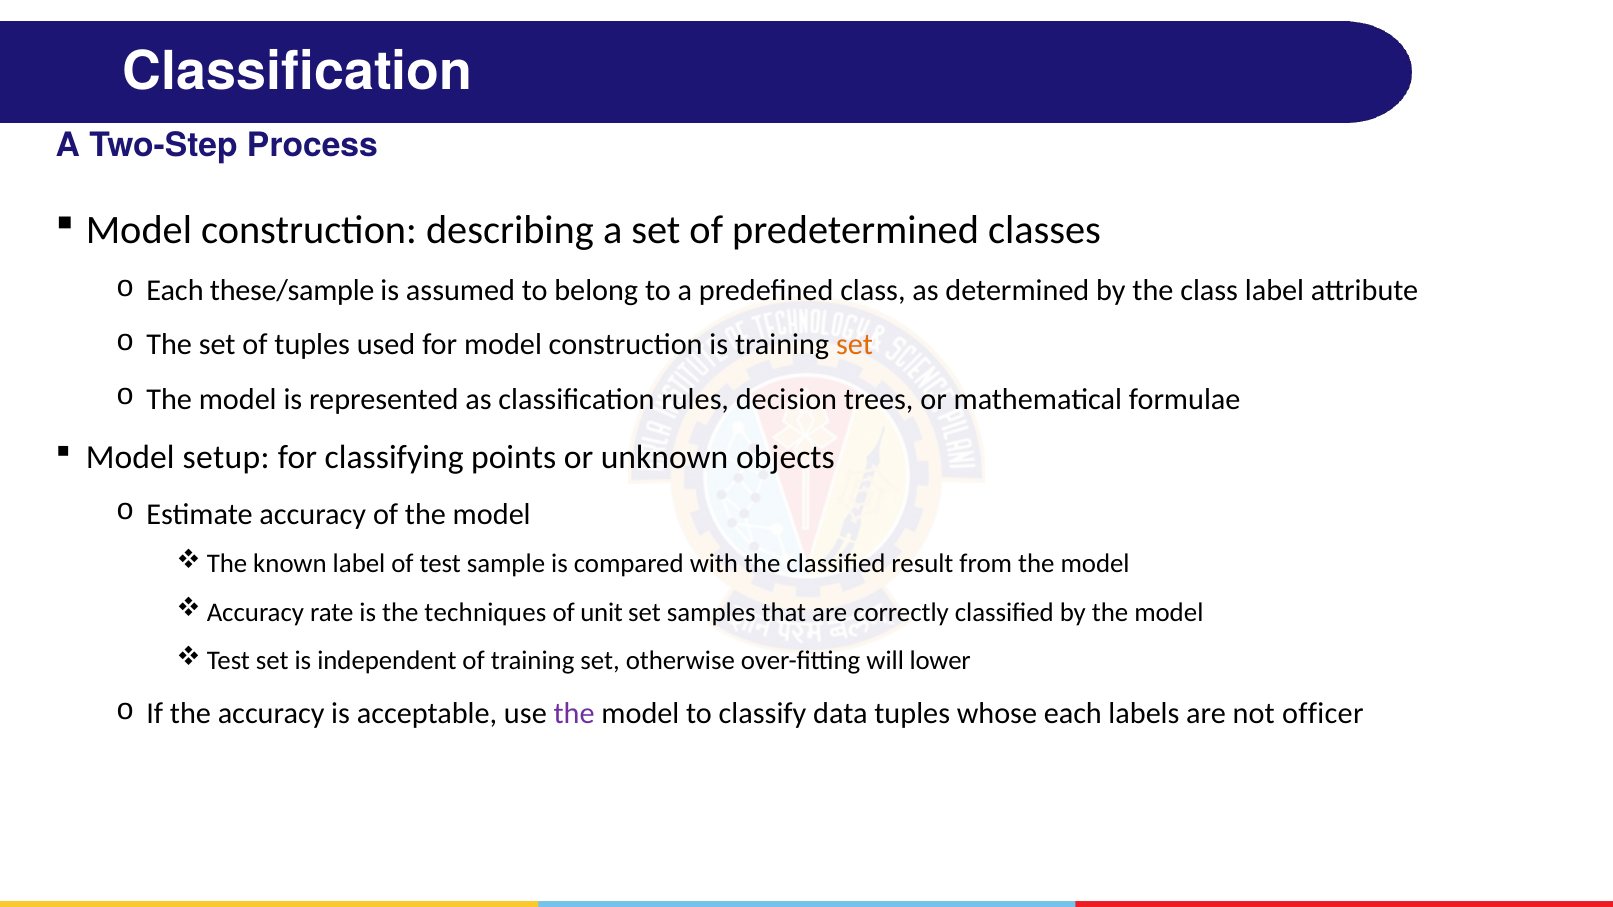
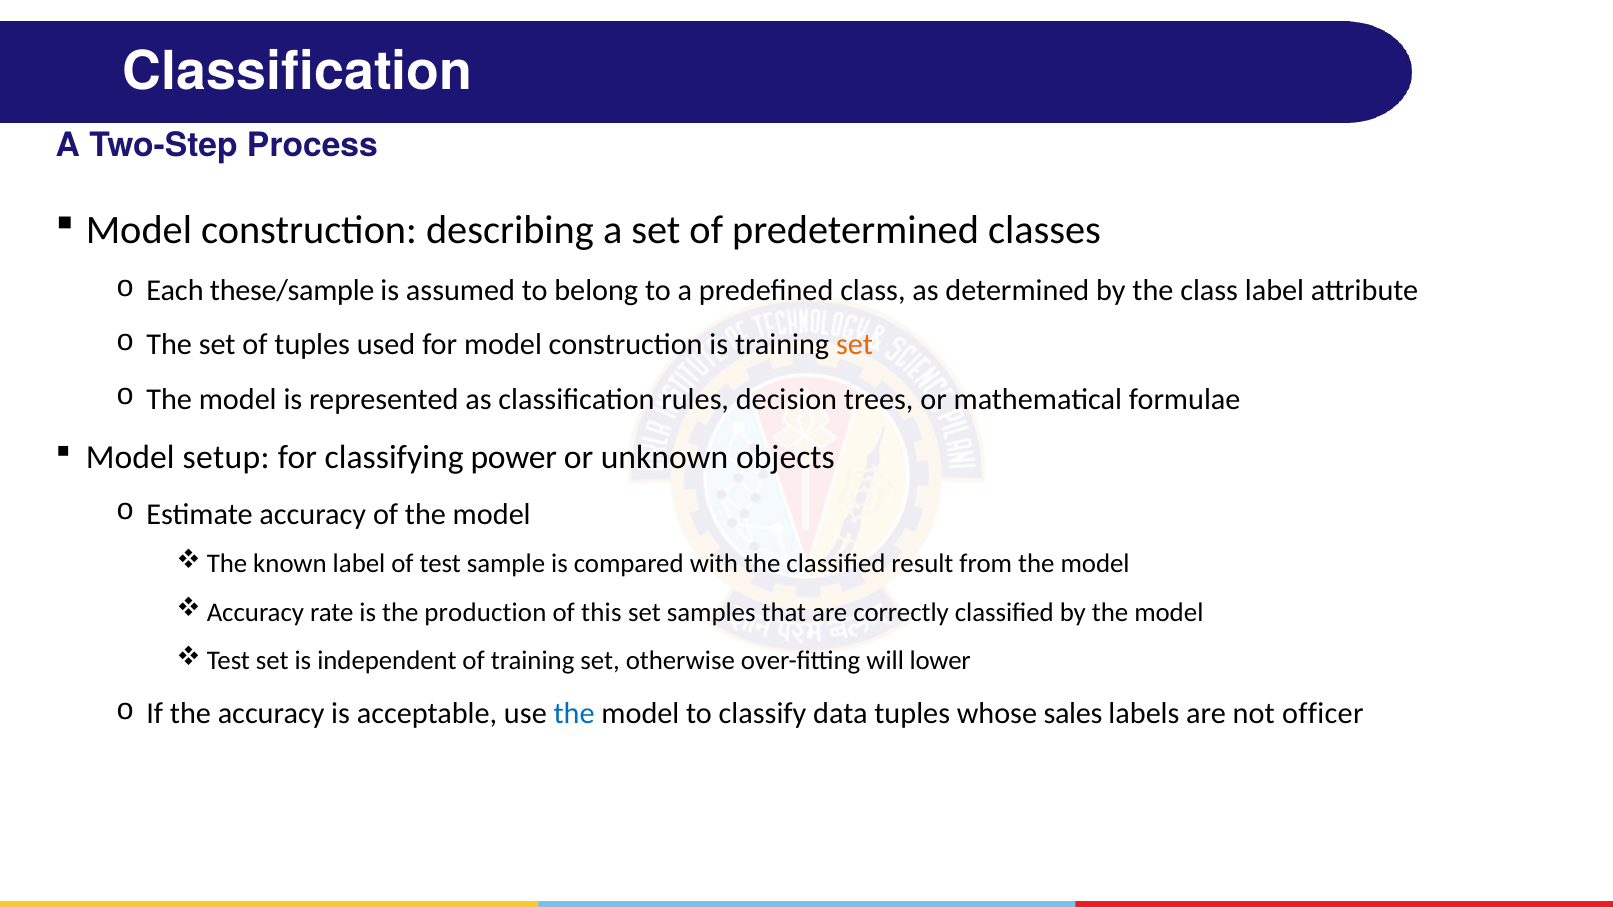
points: points -> power
techniques: techniques -> production
unit: unit -> this
the at (574, 714) colour: purple -> blue
whose each: each -> sales
